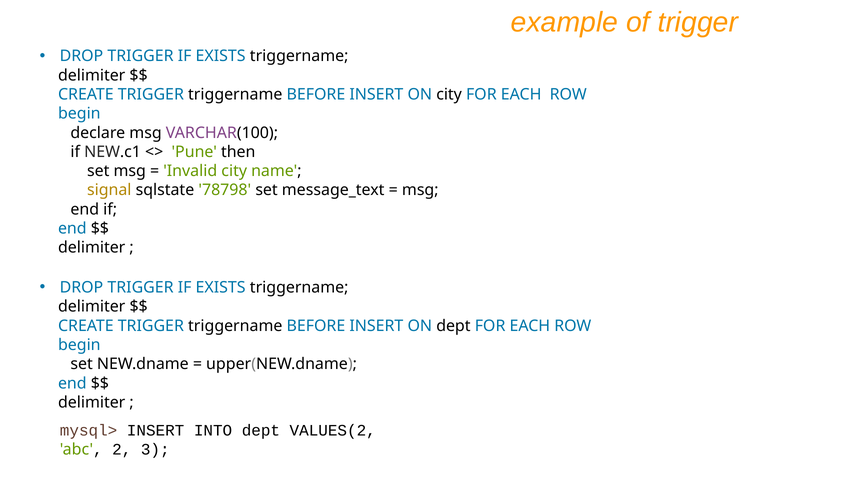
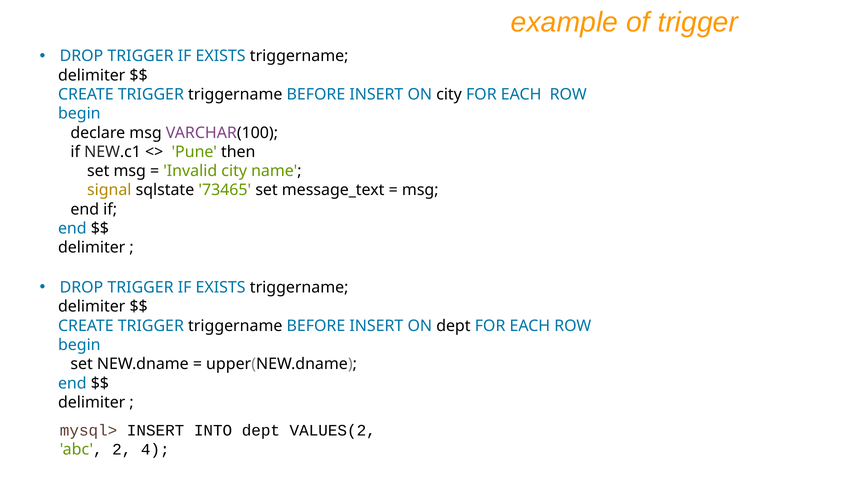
78798: 78798 -> 73465
3: 3 -> 4
